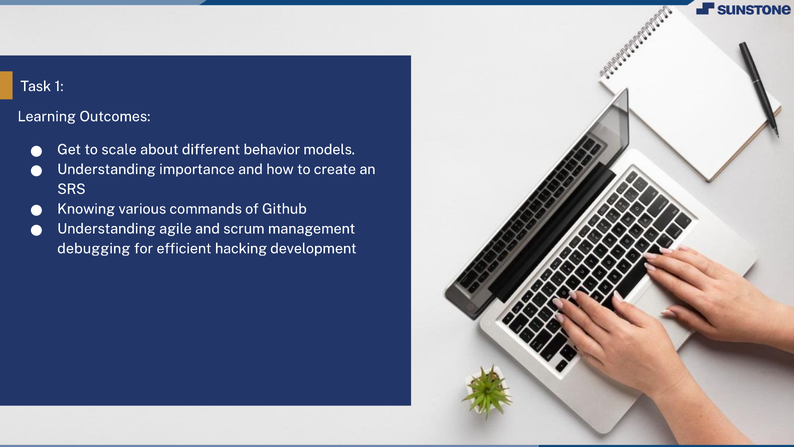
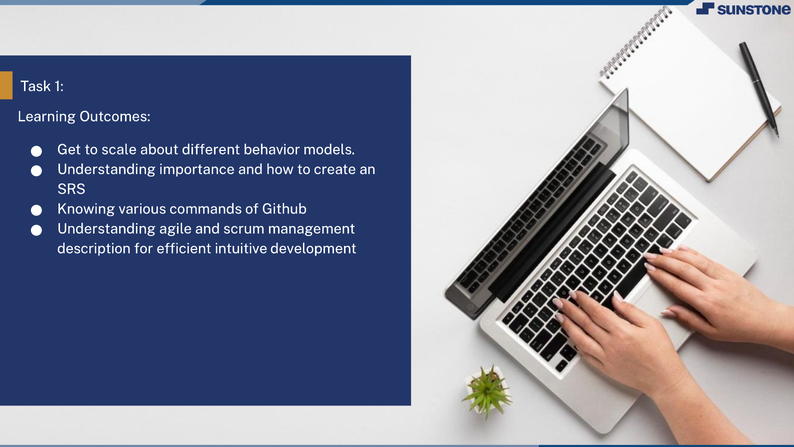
debugging: debugging -> description
hacking: hacking -> intuitive
